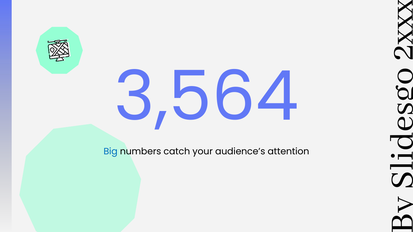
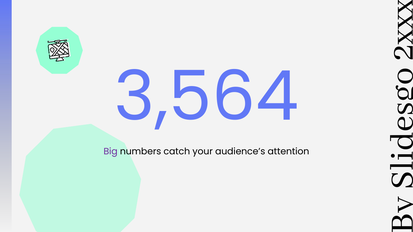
Big colour: blue -> purple
